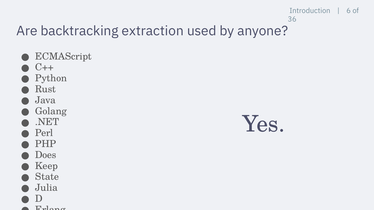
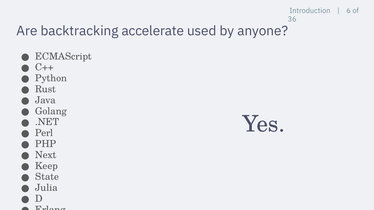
extraction: extraction -> accelerate
Does: Does -> Next
